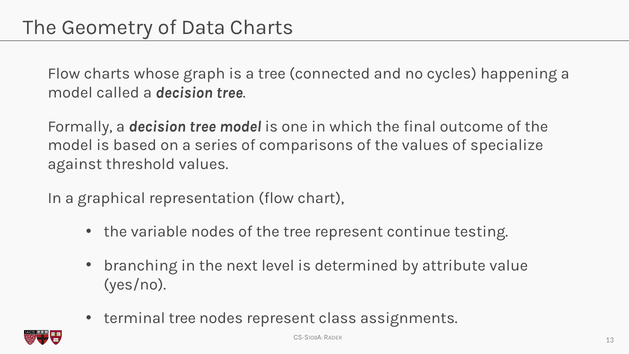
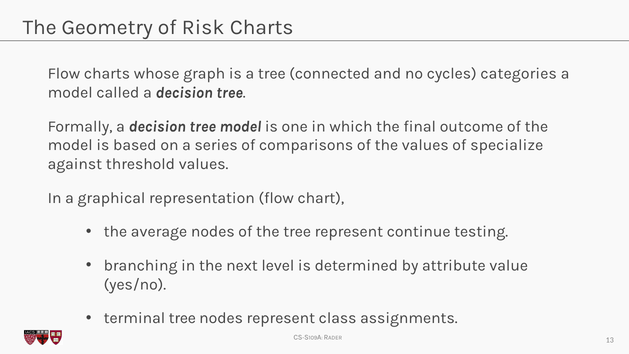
Data: Data -> Risk
happening: happening -> categories
variable: variable -> average
